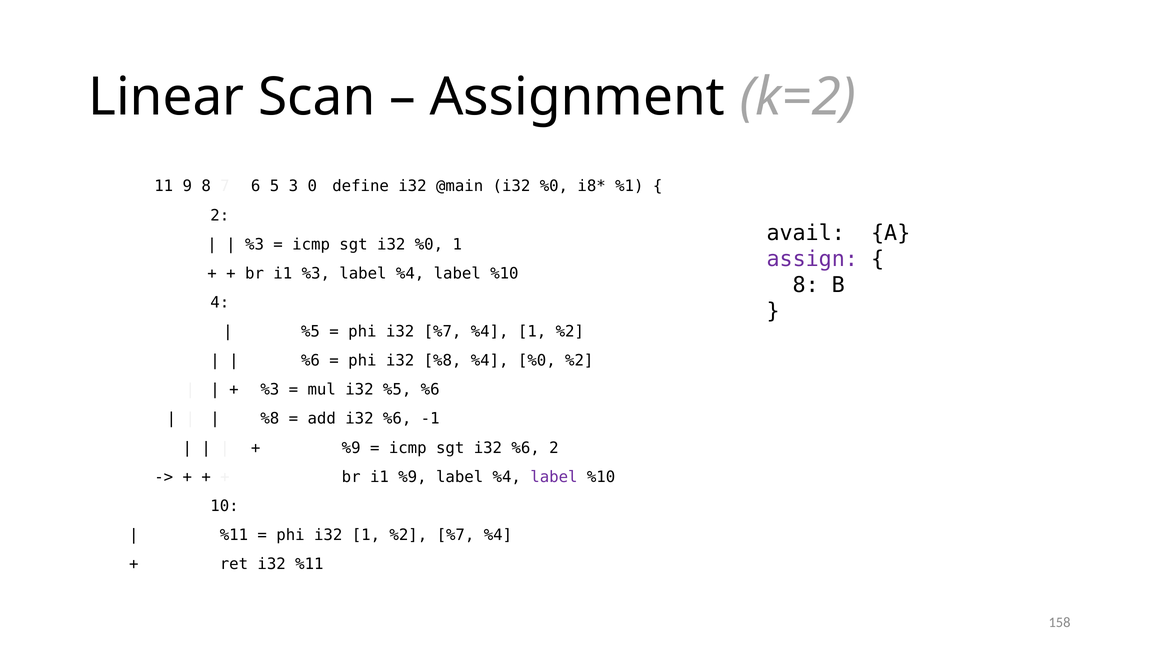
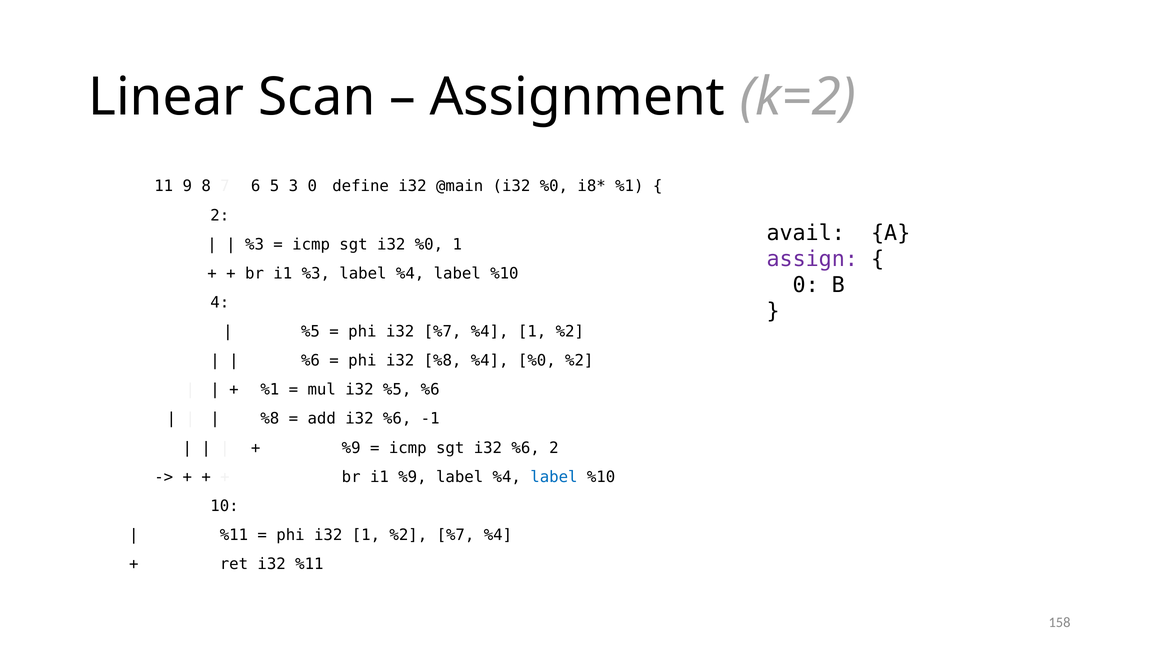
8 at (806, 285): 8 -> 0
%3 at (270, 390): %3 -> %1
label at (554, 477) colour: purple -> blue
